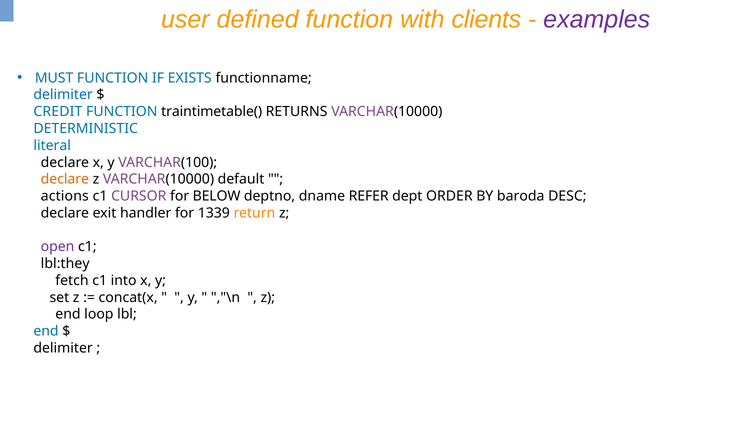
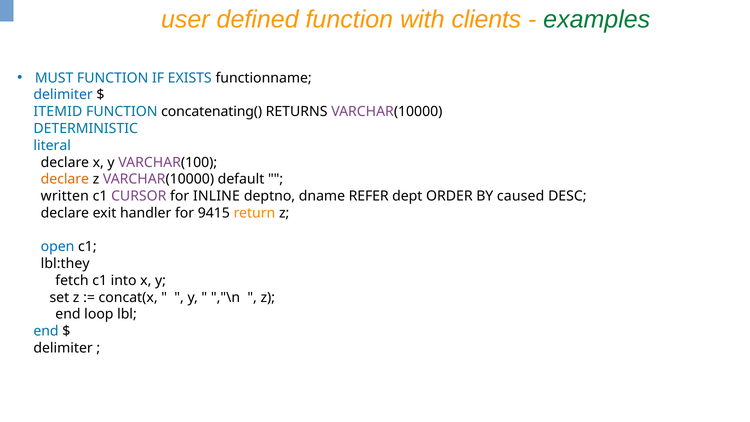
examples colour: purple -> green
CREDIT: CREDIT -> ITEMID
traintimetable(: traintimetable( -> concatenating(
actions: actions -> written
BELOW: BELOW -> INLINE
baroda: baroda -> caused
1339: 1339 -> 9415
open colour: purple -> blue
